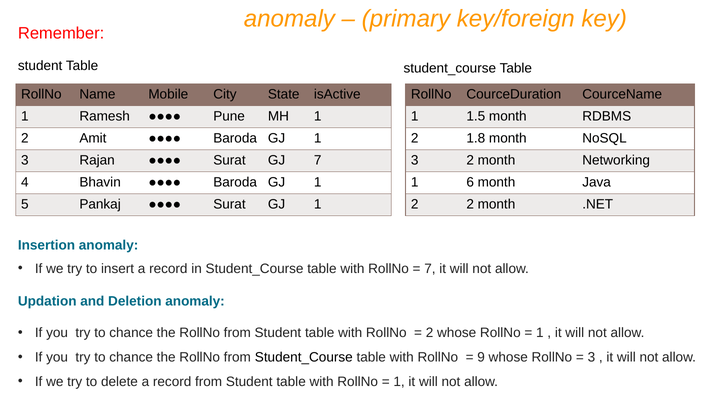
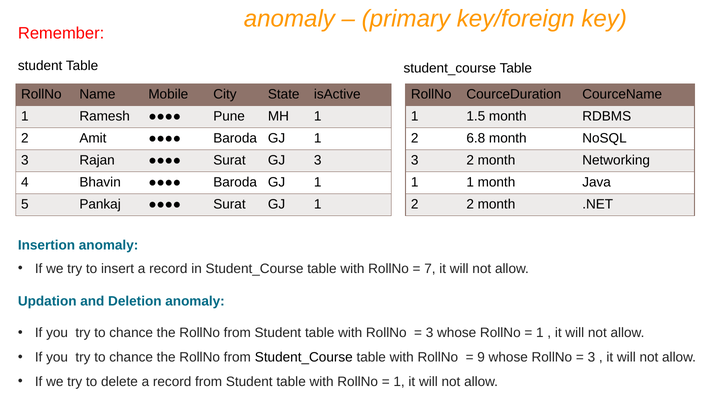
1.8: 1.8 -> 6.8
GJ 7: 7 -> 3
1 6: 6 -> 1
2 at (430, 333): 2 -> 3
